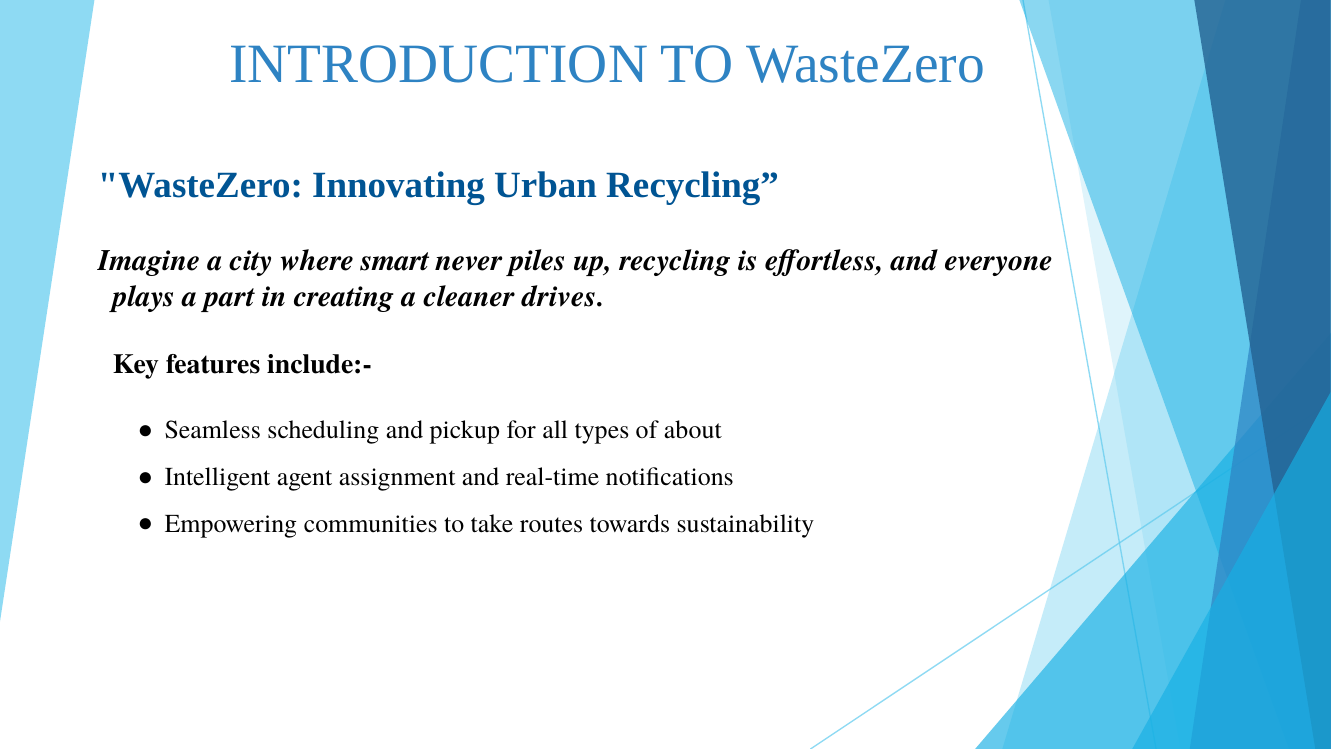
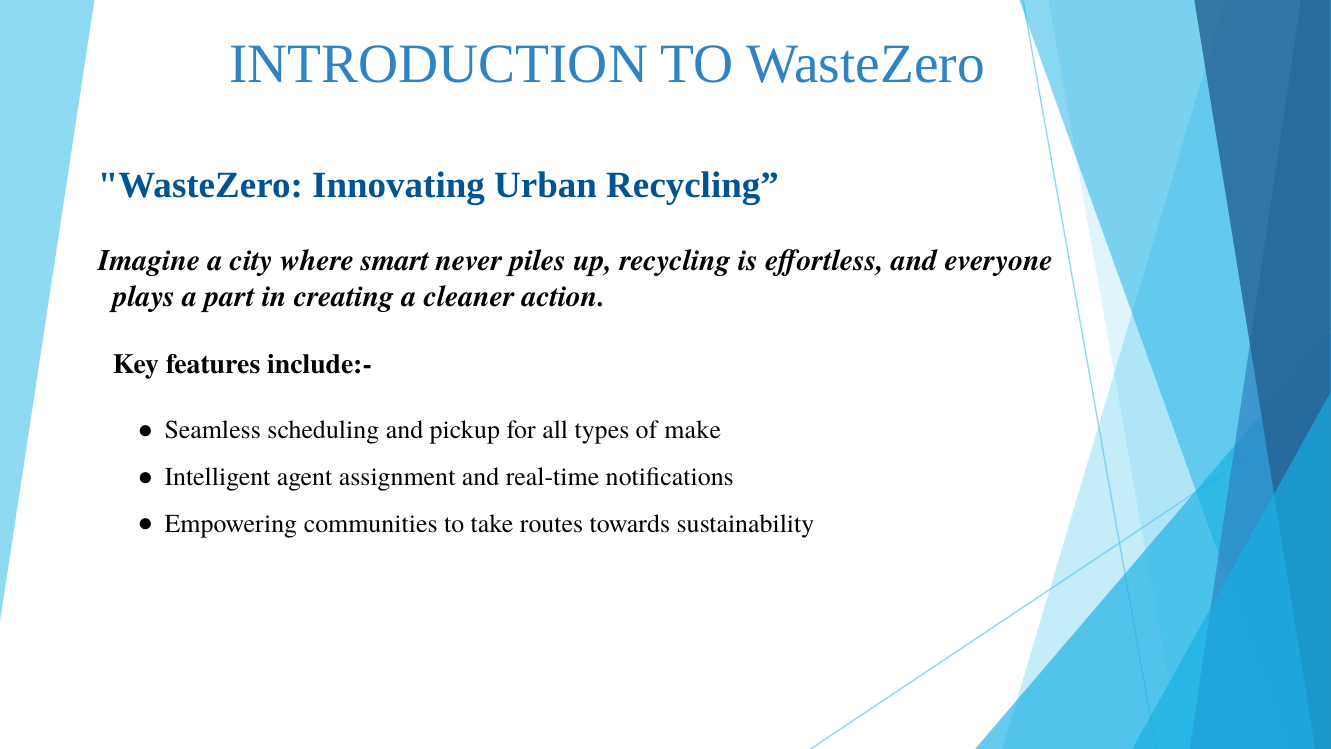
drives: drives -> action
about: about -> make
